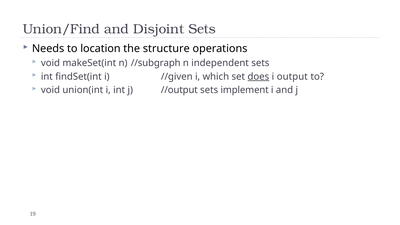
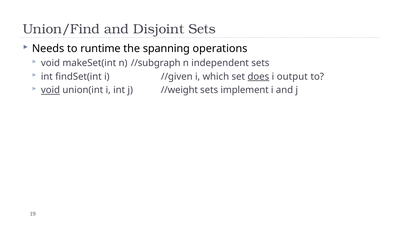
location: location -> runtime
structure: structure -> spanning
void at (50, 90) underline: none -> present
//output: //output -> //weight
